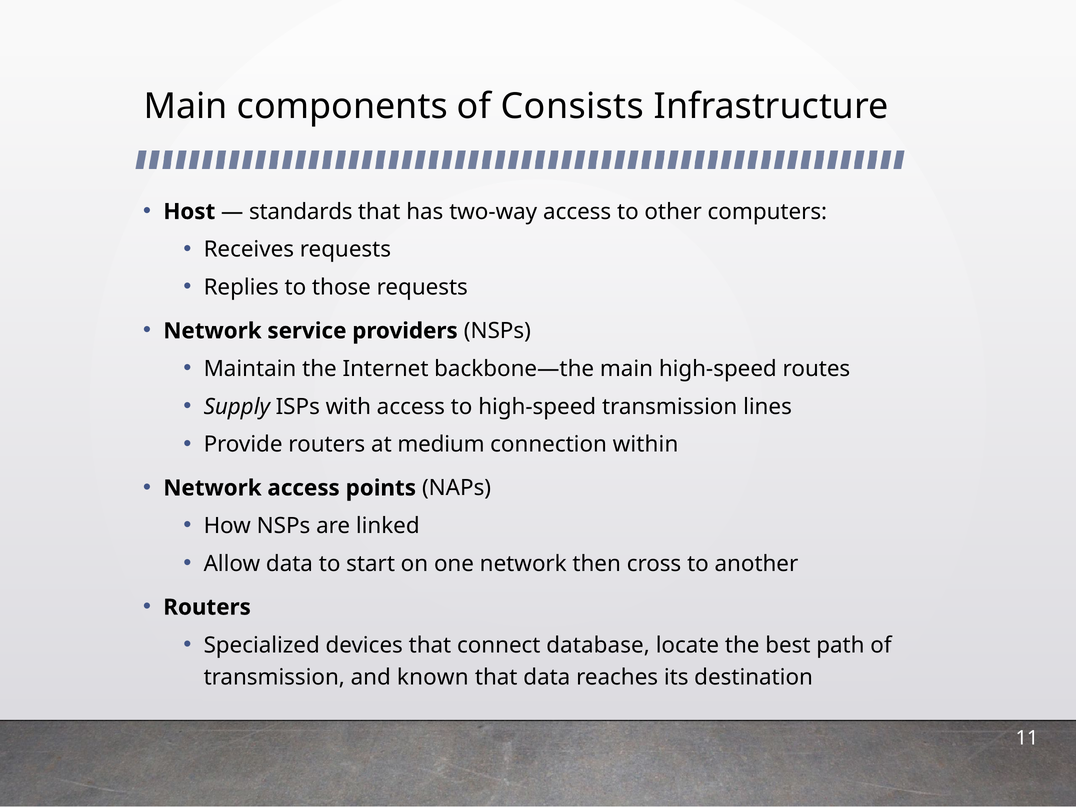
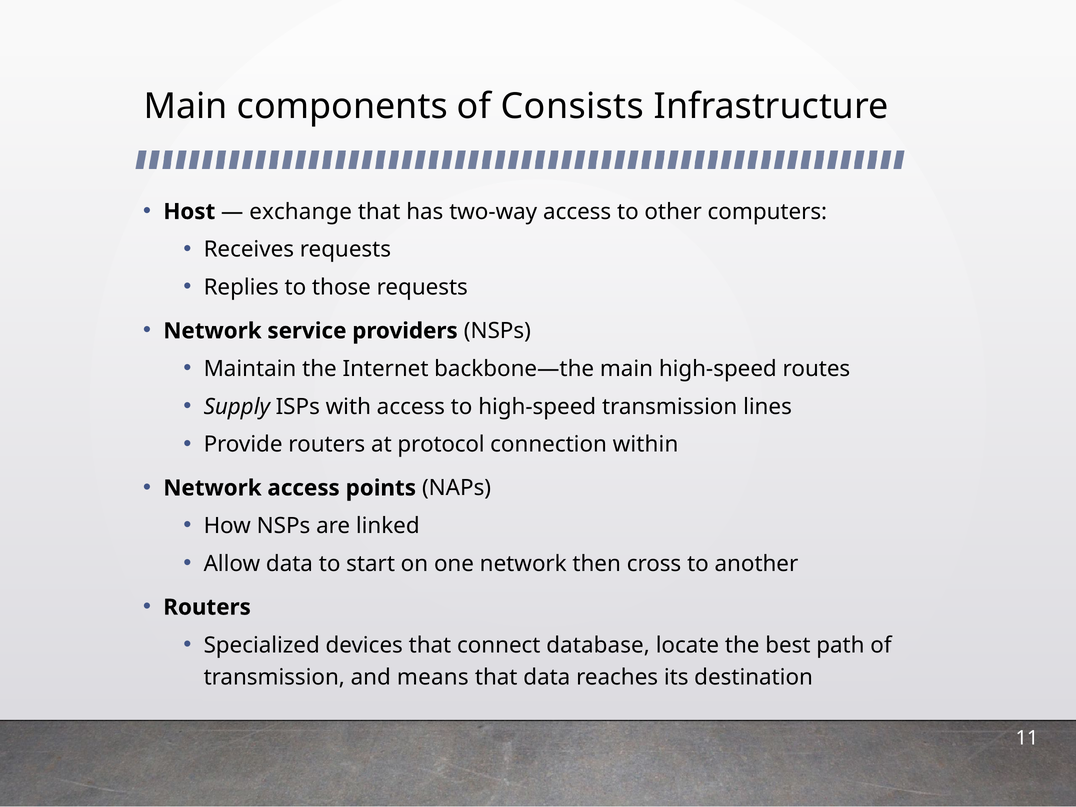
standards: standards -> exchange
medium: medium -> protocol
known: known -> means
